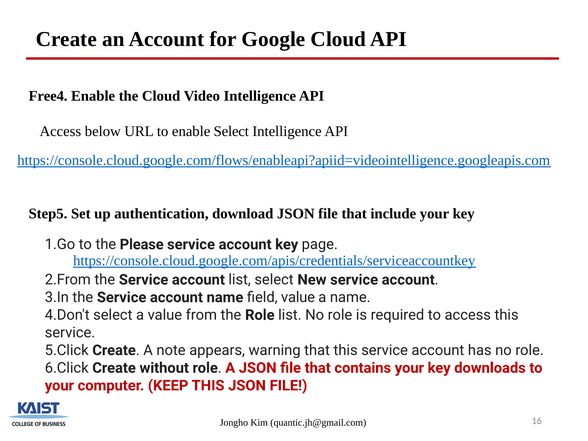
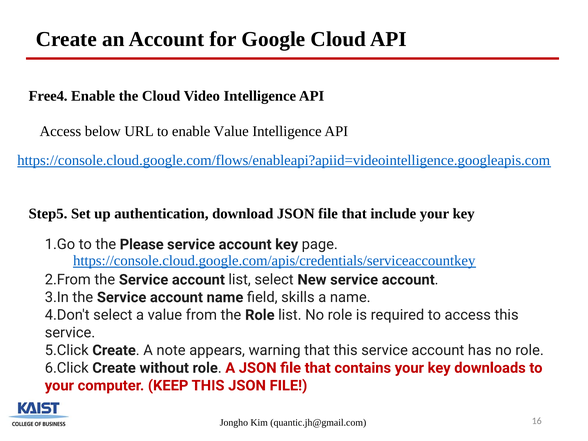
enable Select: Select -> Value
field value: value -> skills
